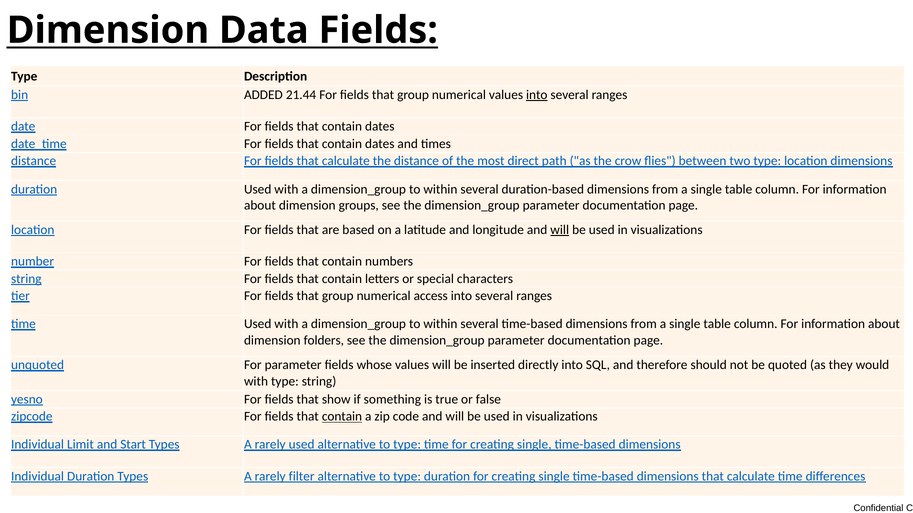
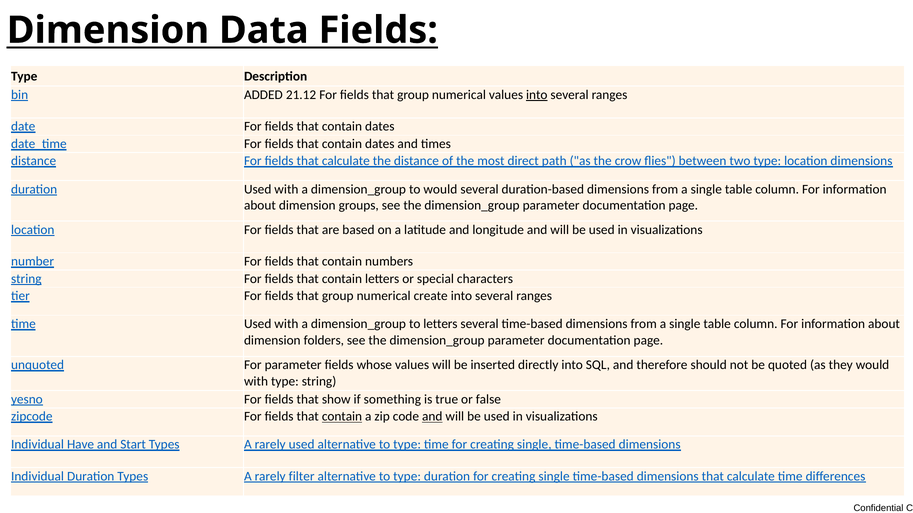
21.44: 21.44 -> 21.12
within at (440, 189): within -> would
will at (560, 230) underline: present -> none
access: access -> create
within at (440, 324): within -> letters
and at (432, 417) underline: none -> present
Limit: Limit -> Have
